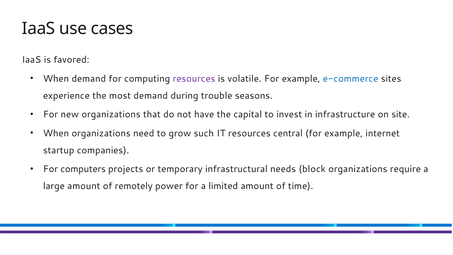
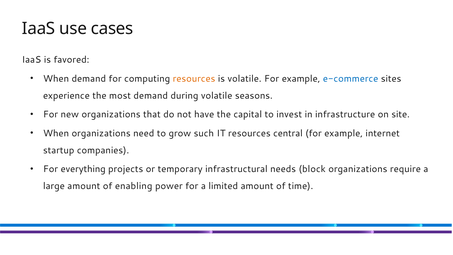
resources at (194, 78) colour: purple -> orange
during trouble: trouble -> volatile
computers: computers -> everything
remotely: remotely -> enabling
